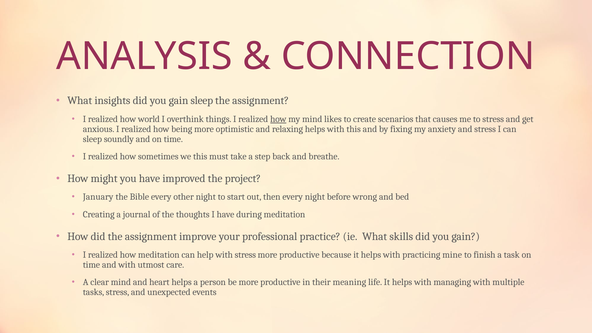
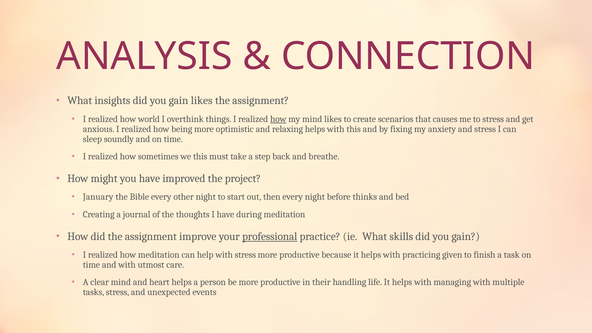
gain sleep: sleep -> likes
wrong: wrong -> thinks
professional underline: none -> present
mine: mine -> given
meaning: meaning -> handling
